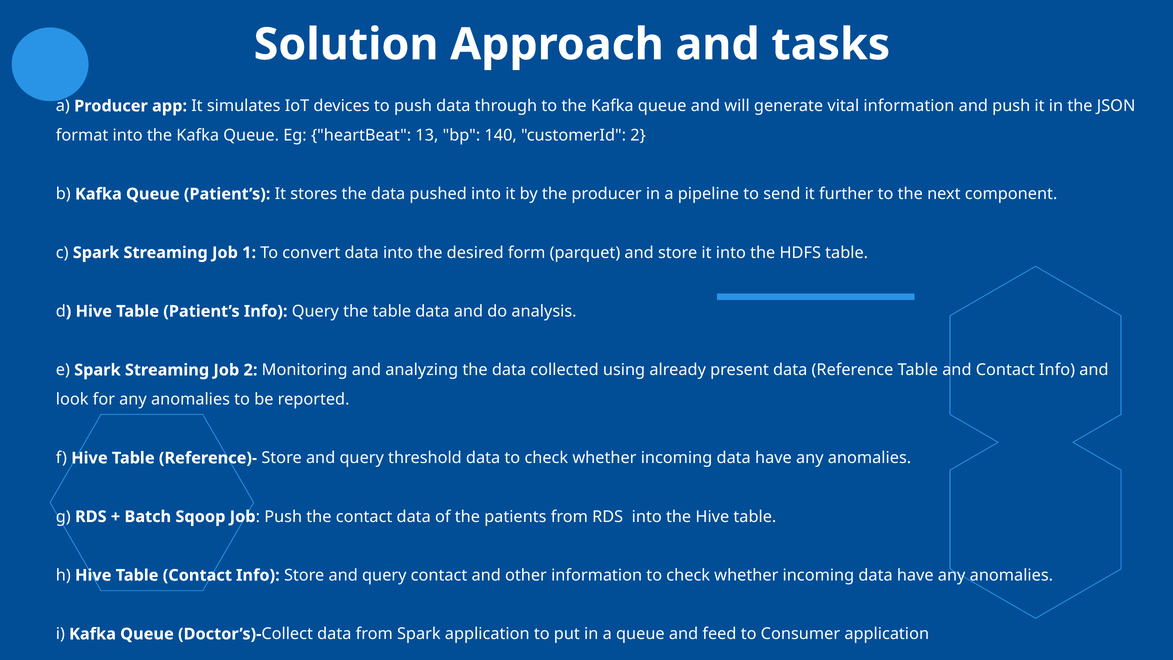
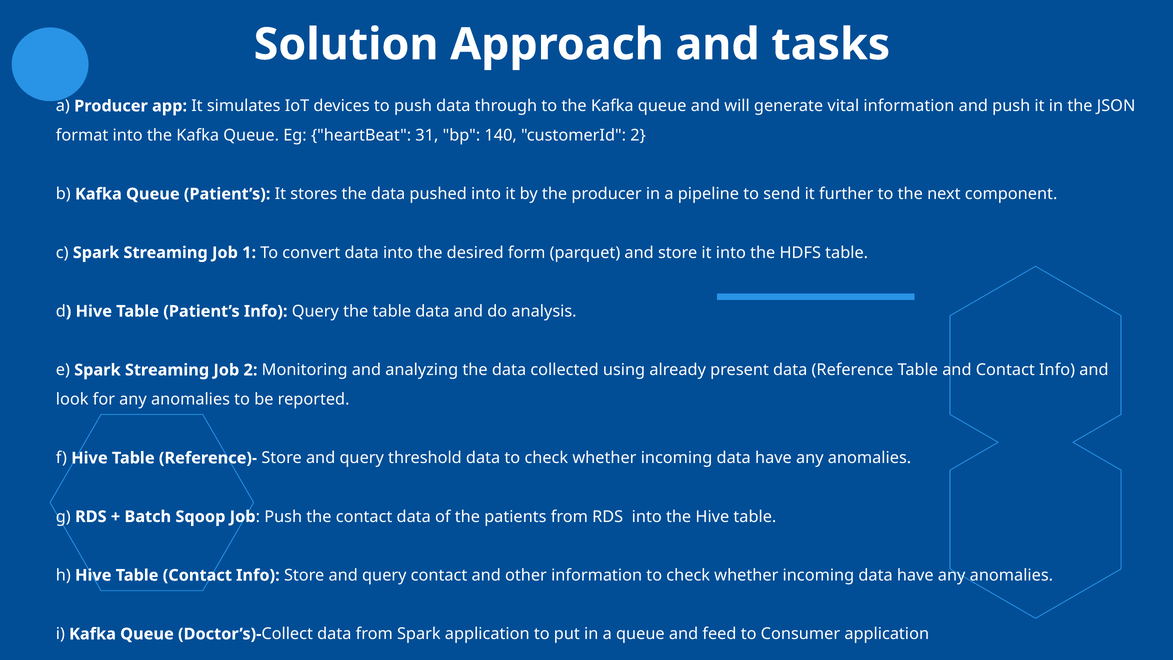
13: 13 -> 31
